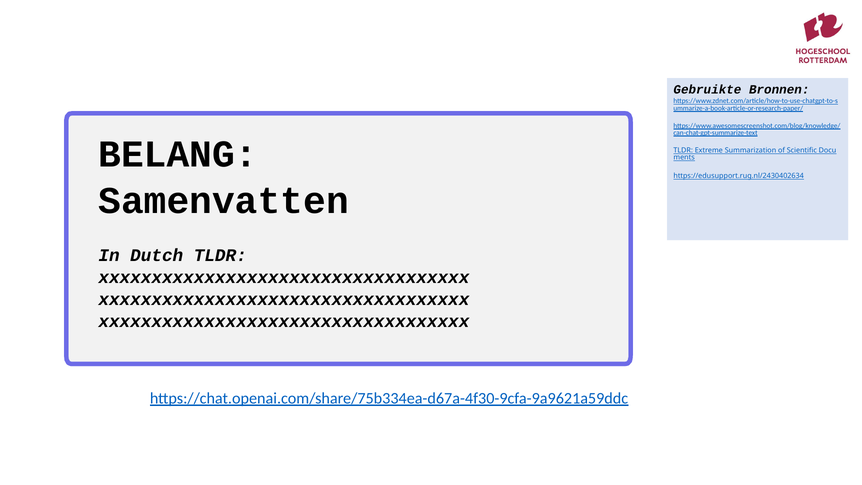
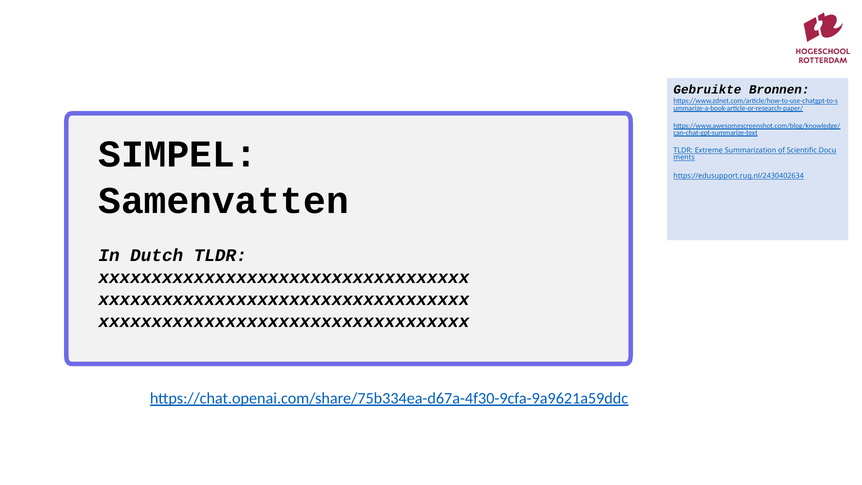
BELANG: BELANG -> SIMPEL
